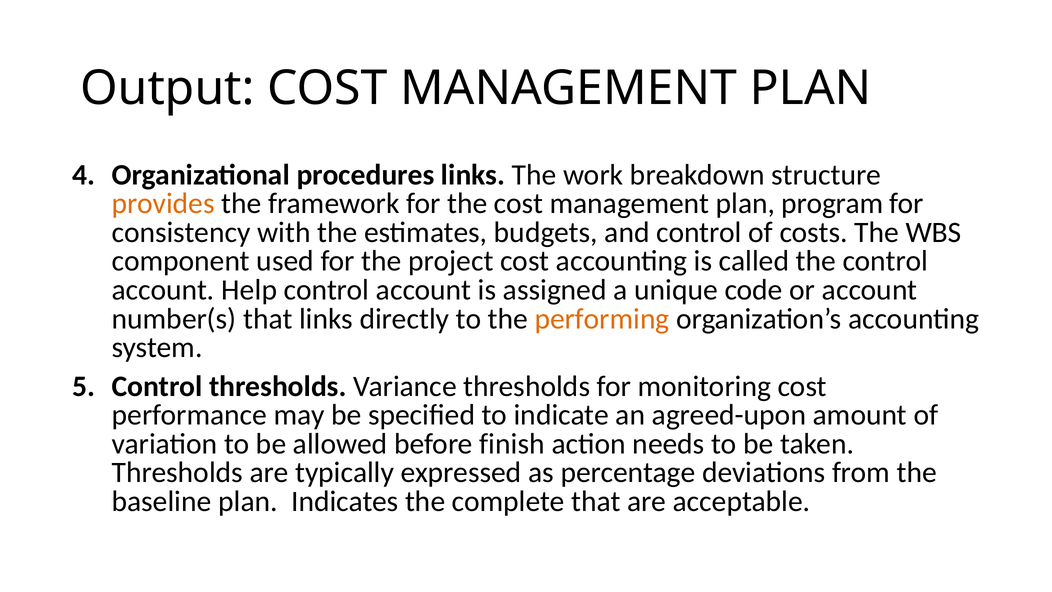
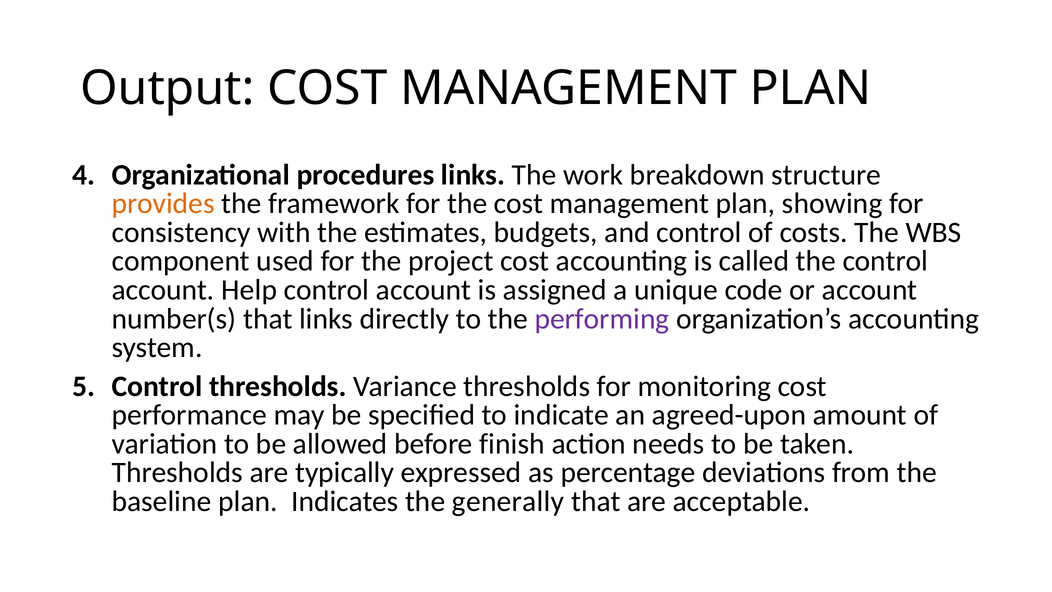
program: program -> showing
performing colour: orange -> purple
complete: complete -> generally
